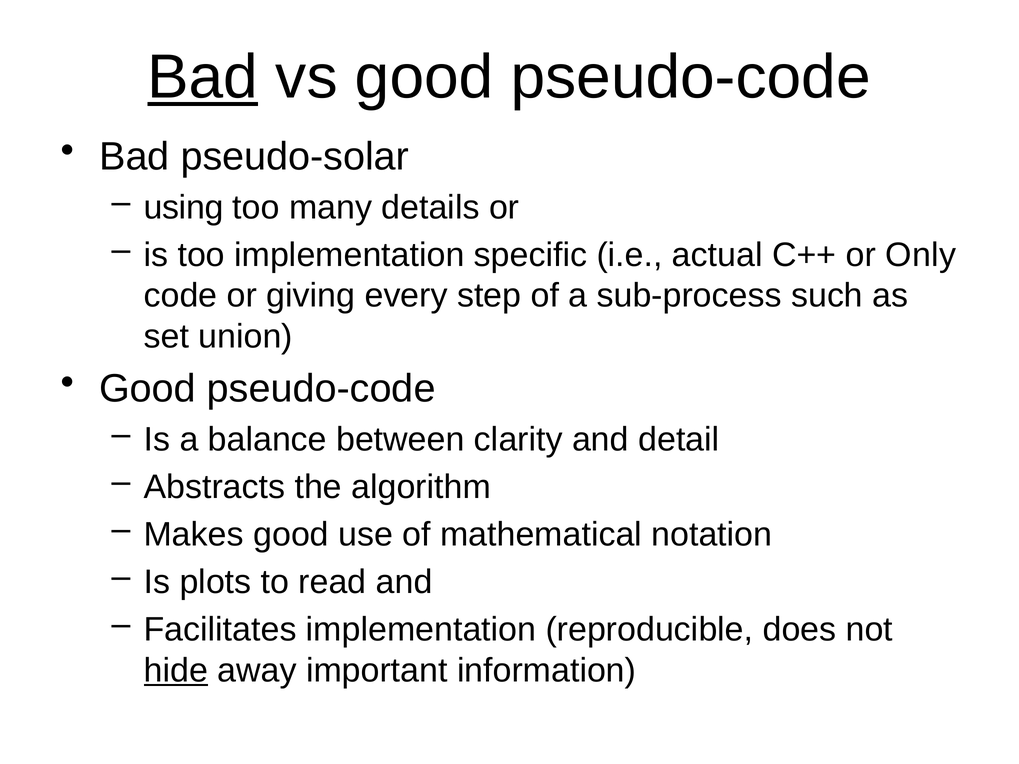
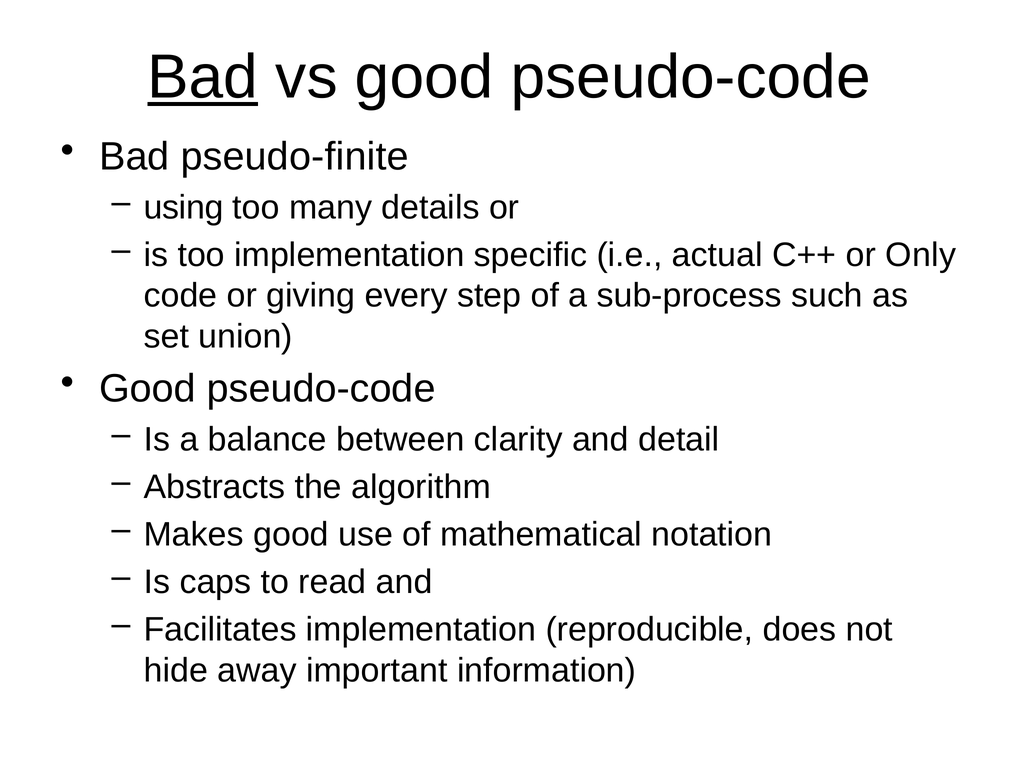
pseudo-solar: pseudo-solar -> pseudo-finite
plots: plots -> caps
hide underline: present -> none
